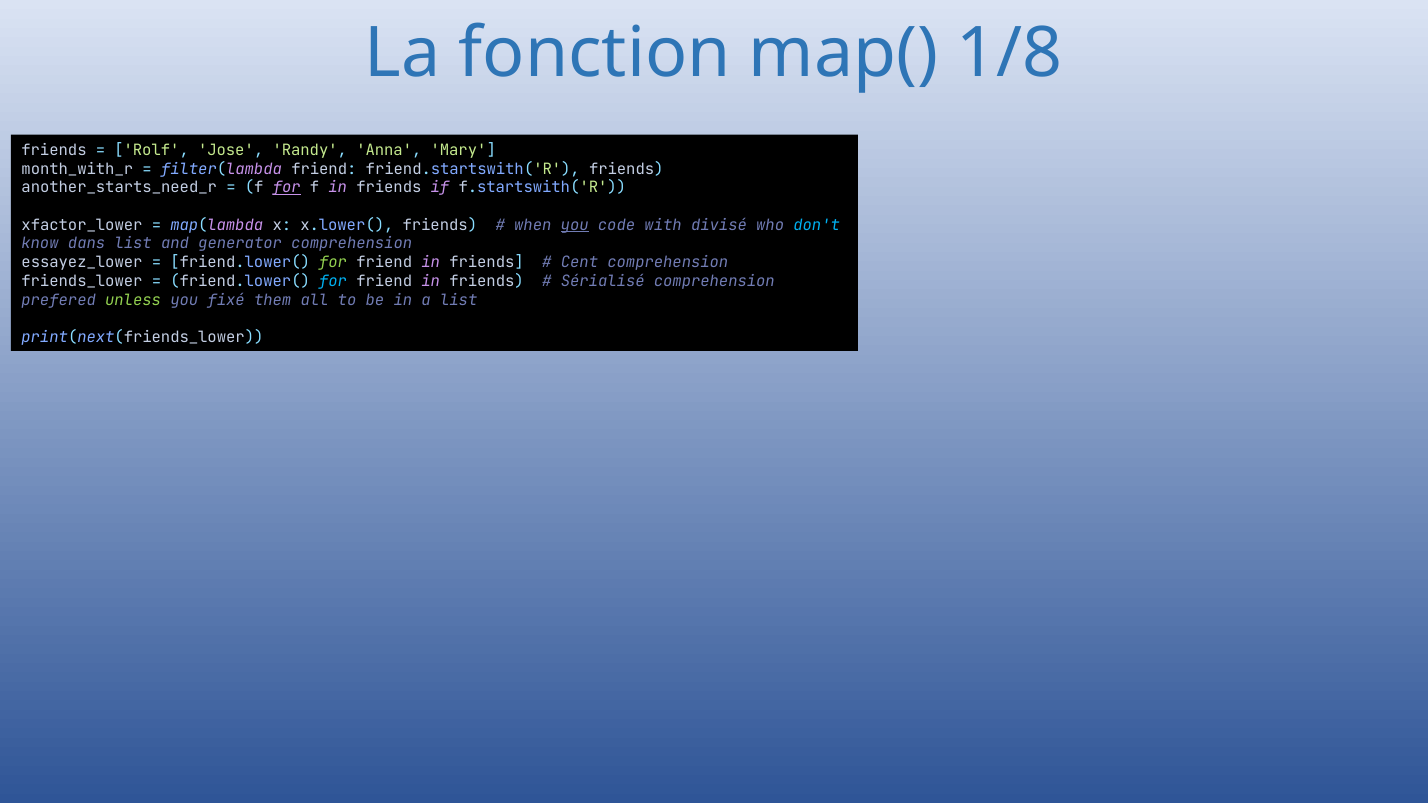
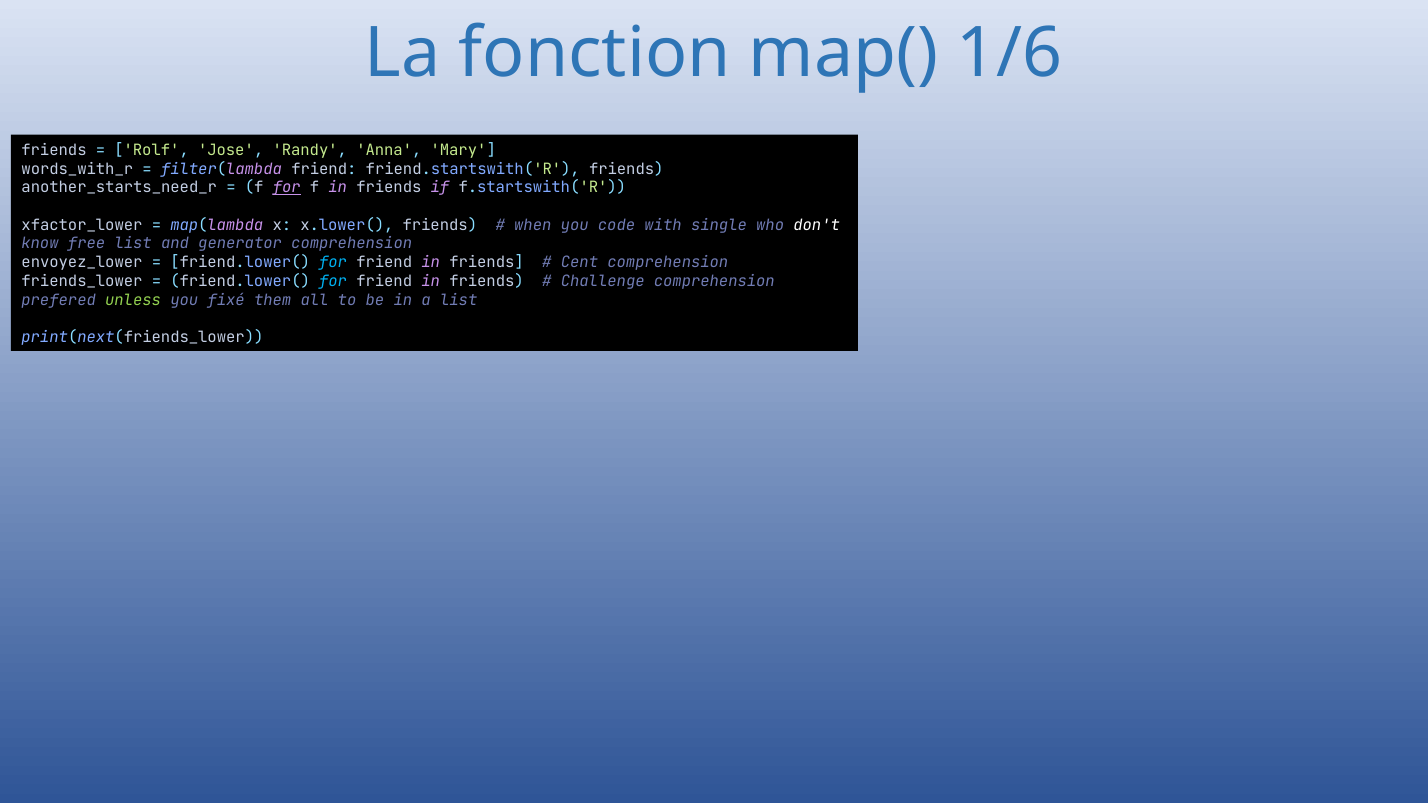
1/8: 1/8 -> 1/6
month_with_r: month_with_r -> words_with_r
you at (575, 225) underline: present -> none
divisé: divisé -> single
don't colour: light blue -> white
dans: dans -> free
essayez_lower: essayez_lower -> envoyez_lower
for at (333, 263) colour: light green -> light blue
Sérialisé: Sérialisé -> Challenge
